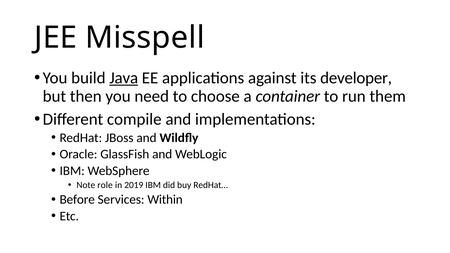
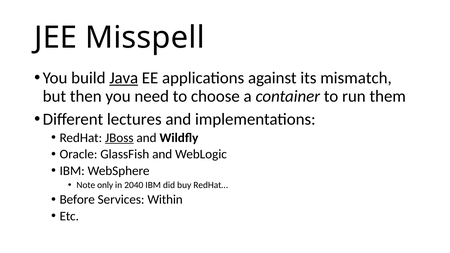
developer: developer -> mismatch
compile: compile -> lectures
JBoss underline: none -> present
role: role -> only
2019: 2019 -> 2040
